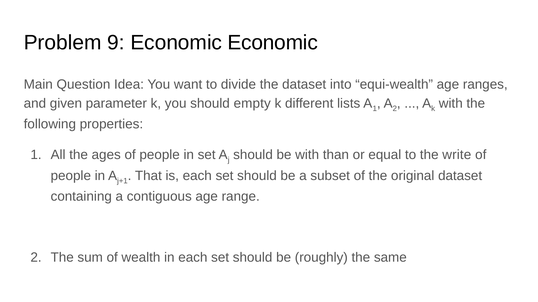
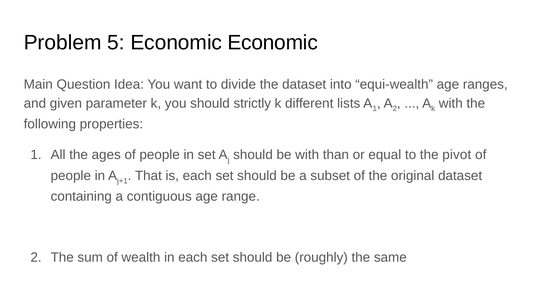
9: 9 -> 5
empty: empty -> strictly
write: write -> pivot
